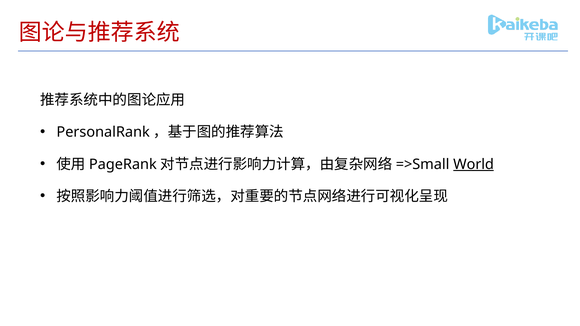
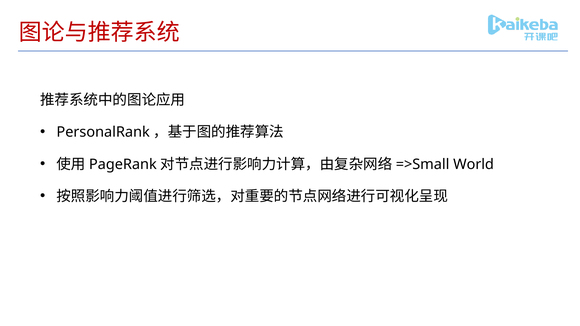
World underline: present -> none
